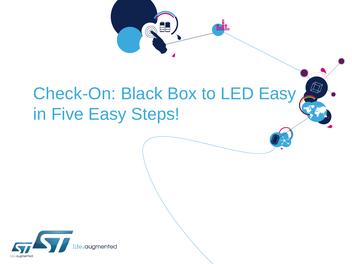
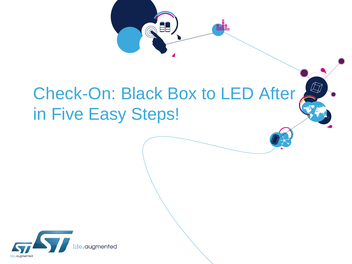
LED Easy: Easy -> After
